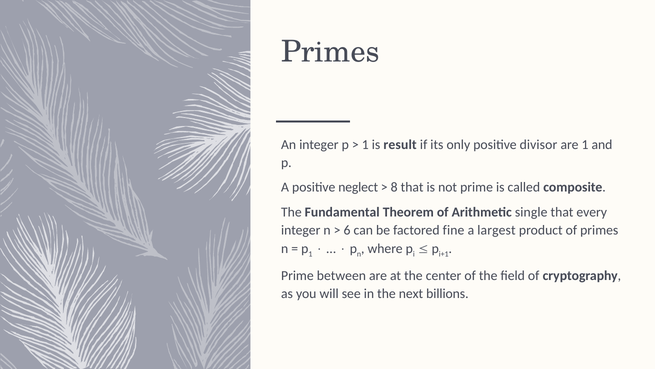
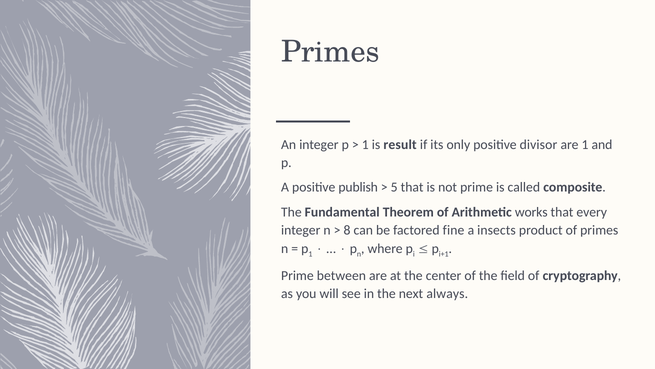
neglect: neglect -> publish
8: 8 -> 5
single: single -> works
6: 6 -> 8
largest: largest -> insects
billions: billions -> always
